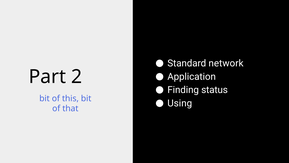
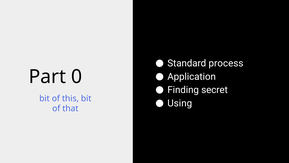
network: network -> process
2: 2 -> 0
status: status -> secret
